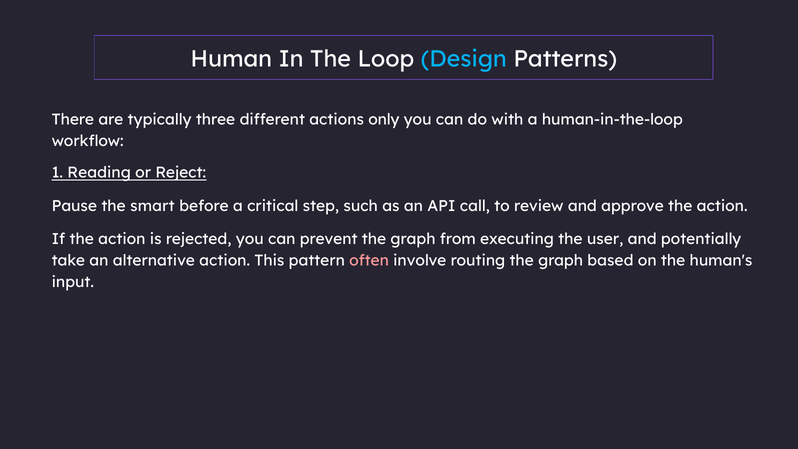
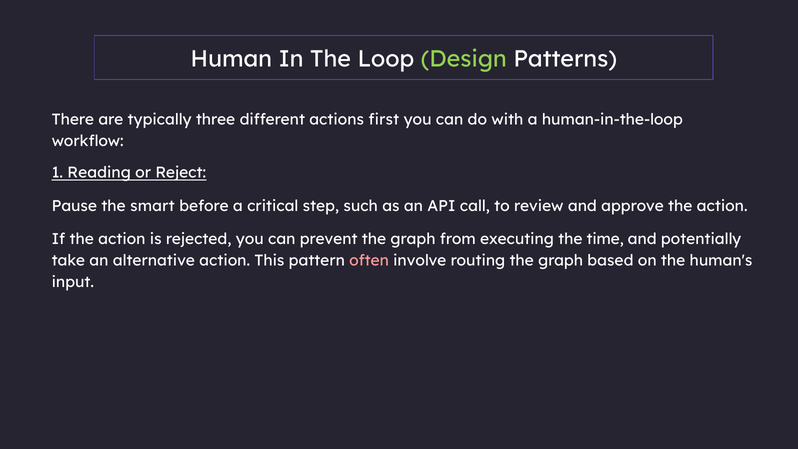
Design colour: light blue -> light green
only: only -> first
user: user -> time
